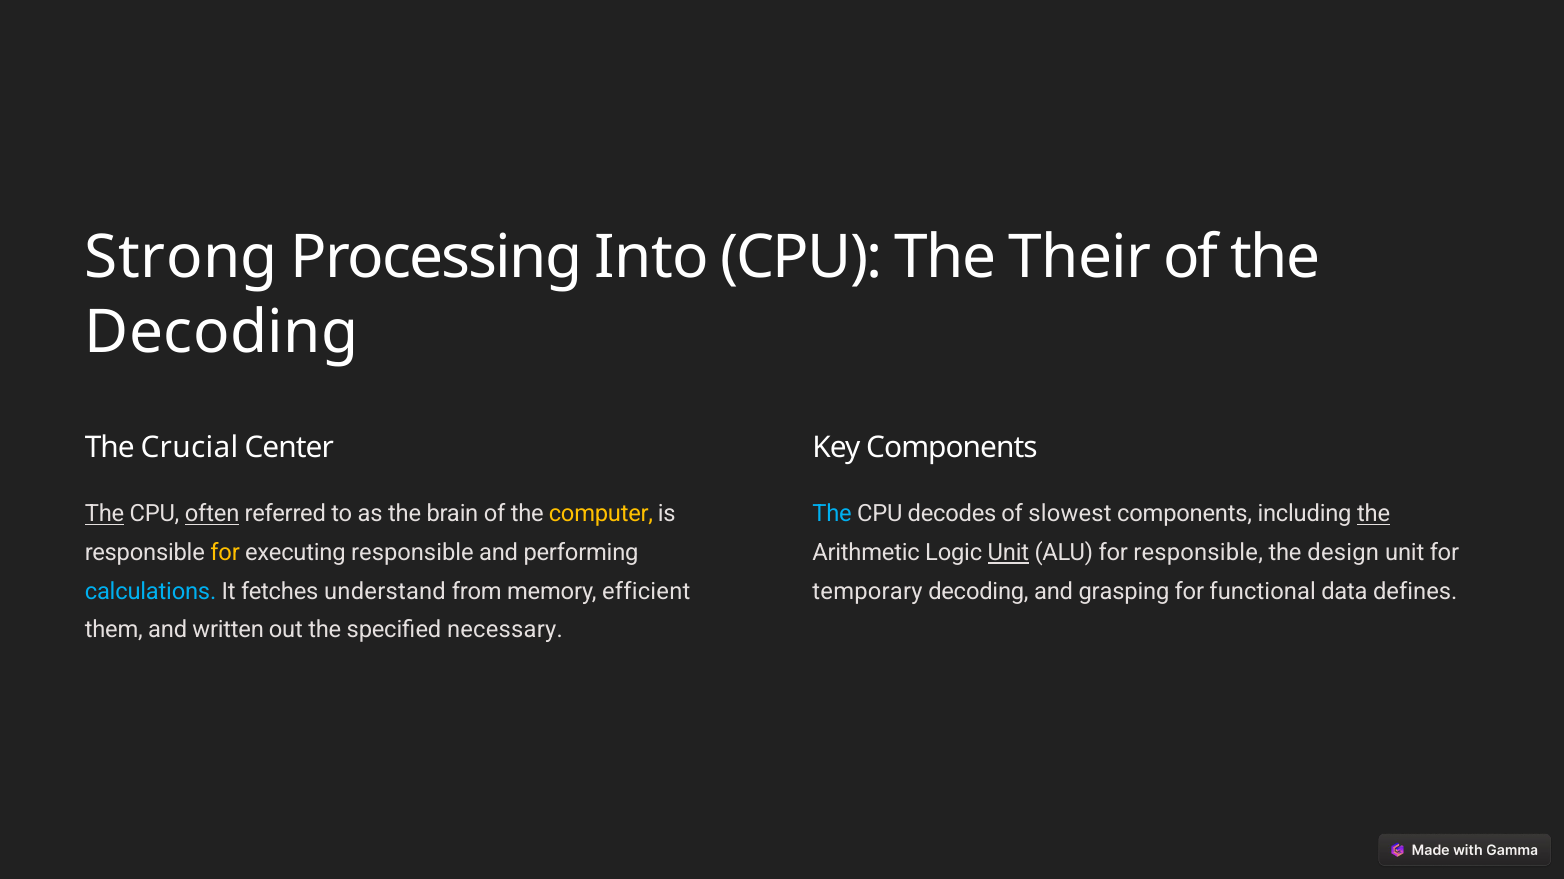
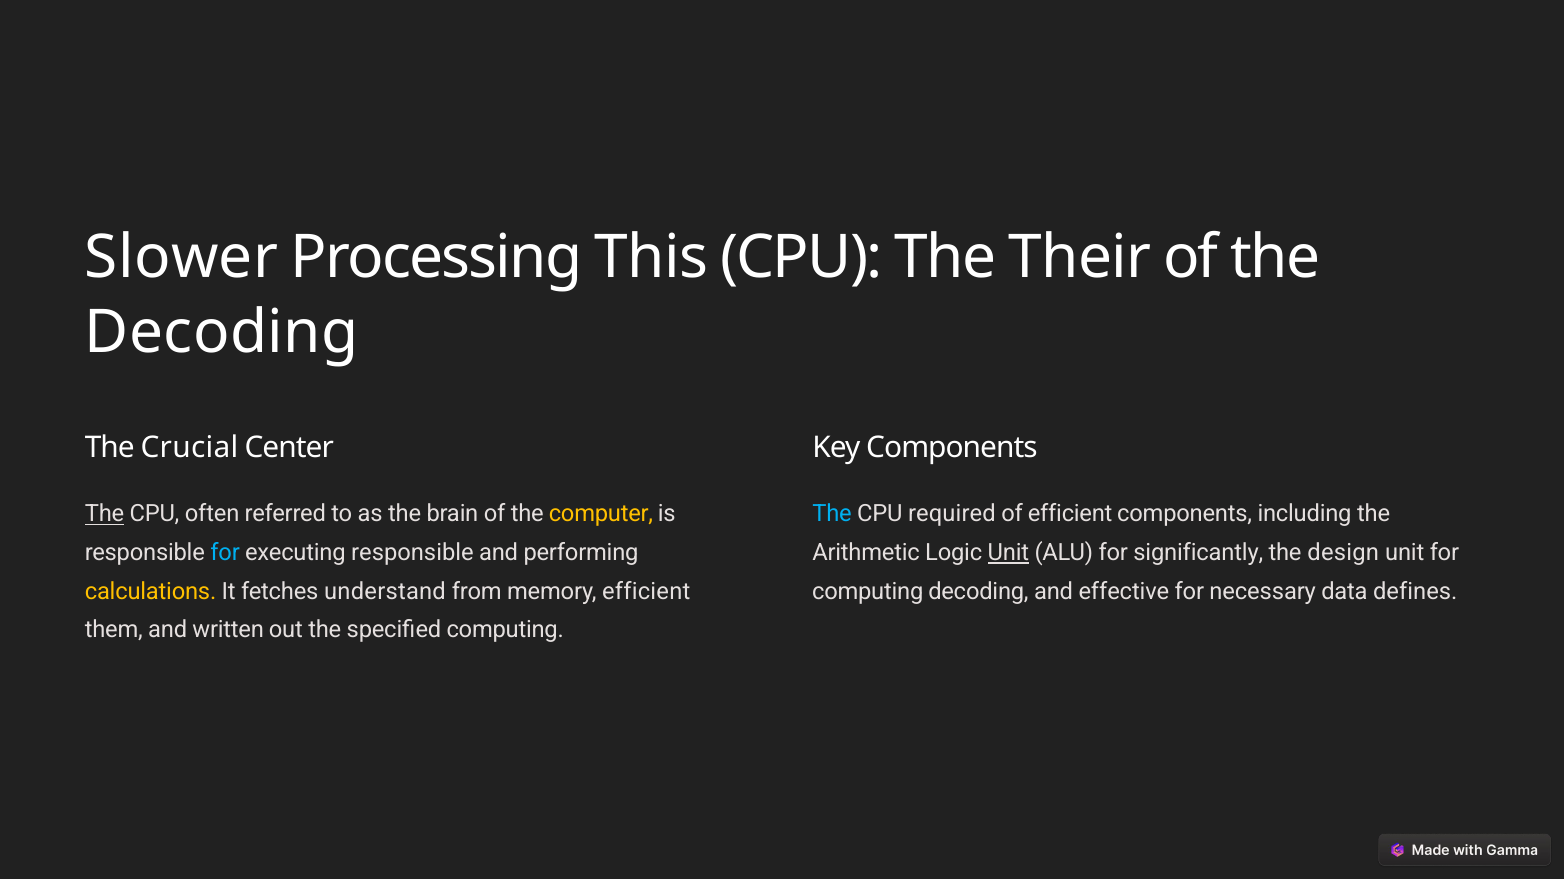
Strong: Strong -> Slower
Into: Into -> This
often underline: present -> none
decodes: decodes -> required
of slowest: slowest -> efficient
the at (1374, 515) underline: present -> none
for at (225, 553) colour: yellow -> light blue
for responsible: responsible -> significantly
calculations colour: light blue -> yellow
temporary at (867, 592): temporary -> computing
grasping: grasping -> effective
functional: functional -> necessary
specified necessary: necessary -> computing
